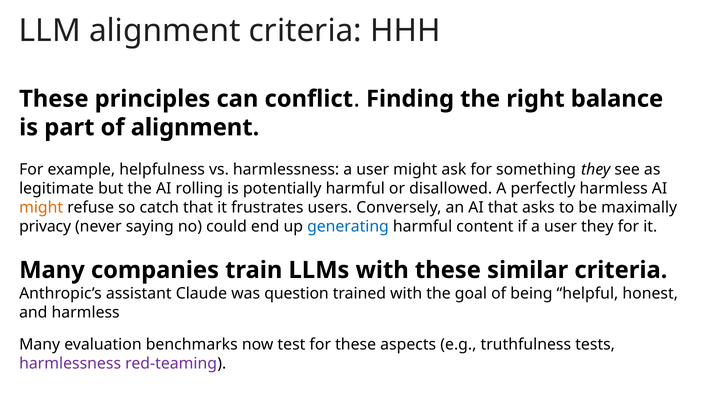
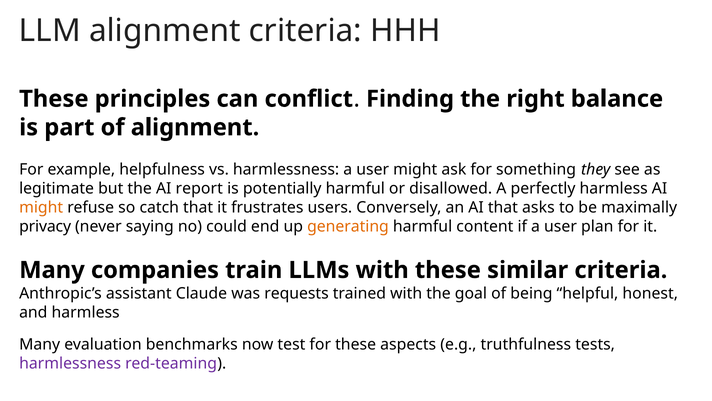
rolling: rolling -> report
generating colour: blue -> orange
user they: they -> plan
question: question -> requests
